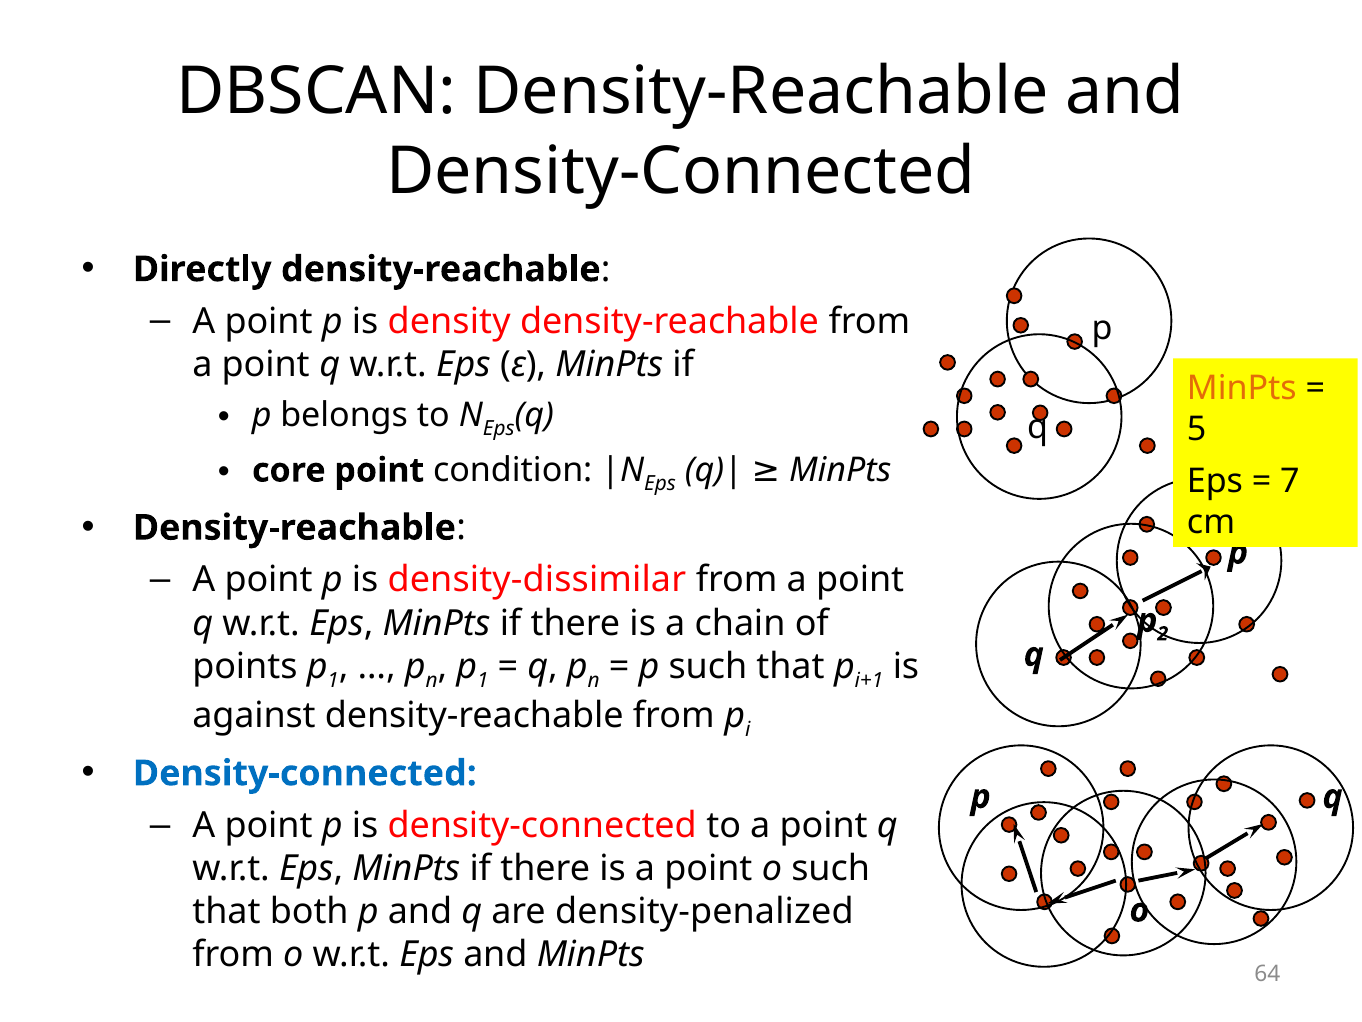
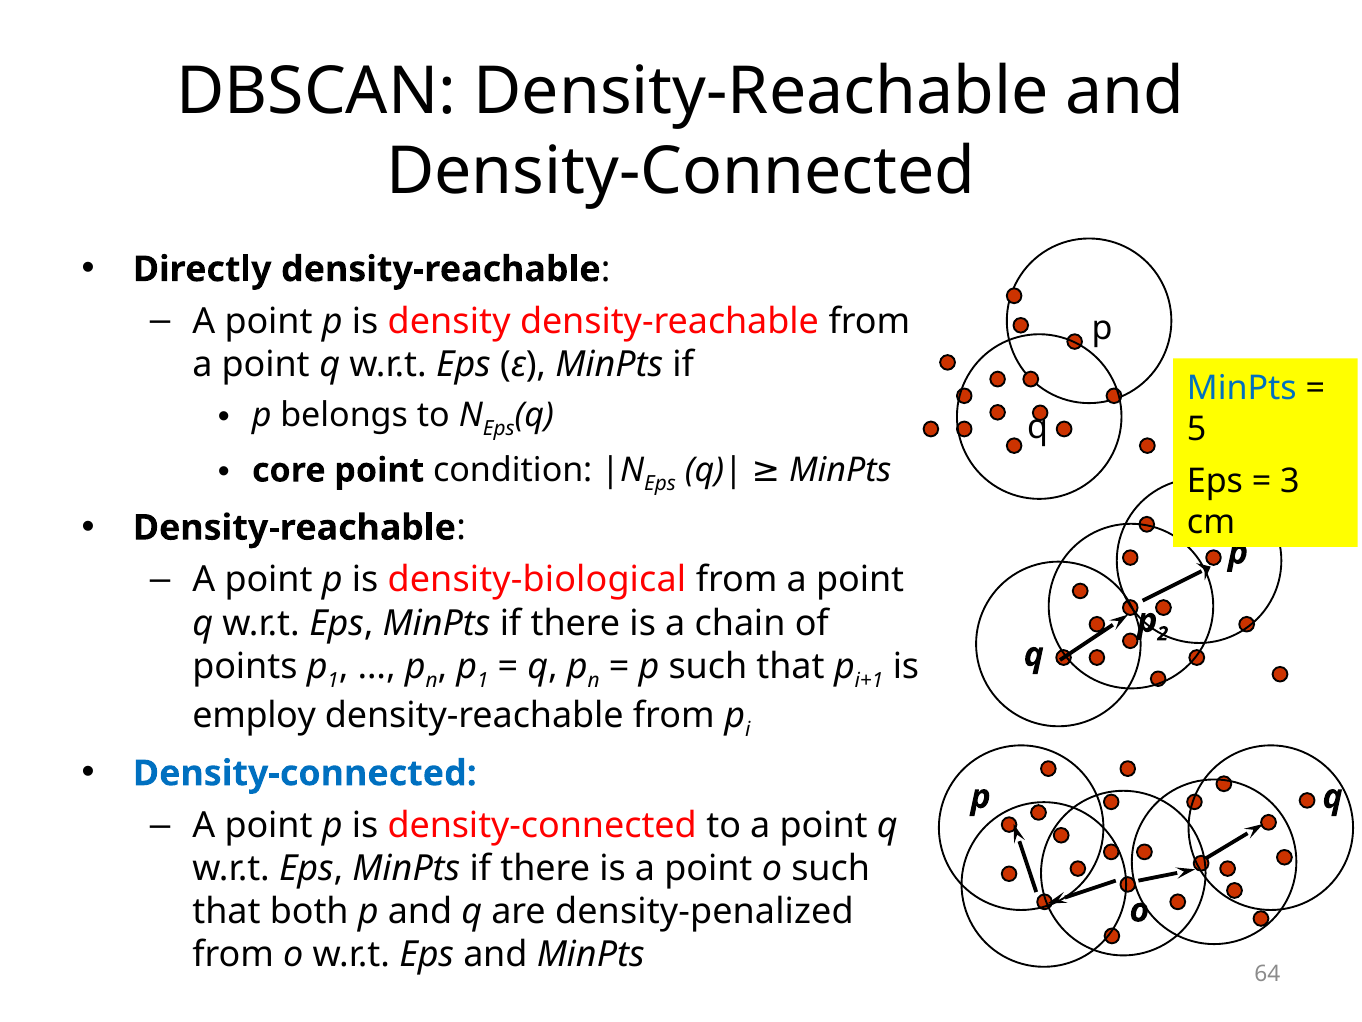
MinPts at (1242, 388) colour: orange -> blue
7: 7 -> 3
density-dissimilar: density-dissimilar -> density-biological
against: against -> employ
